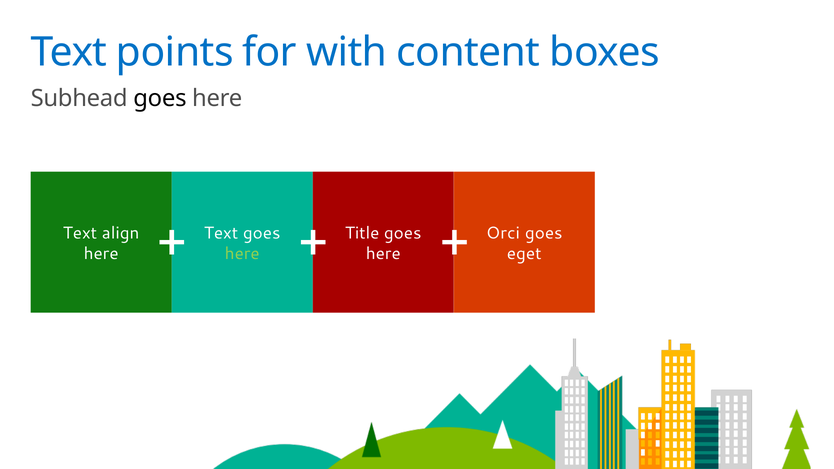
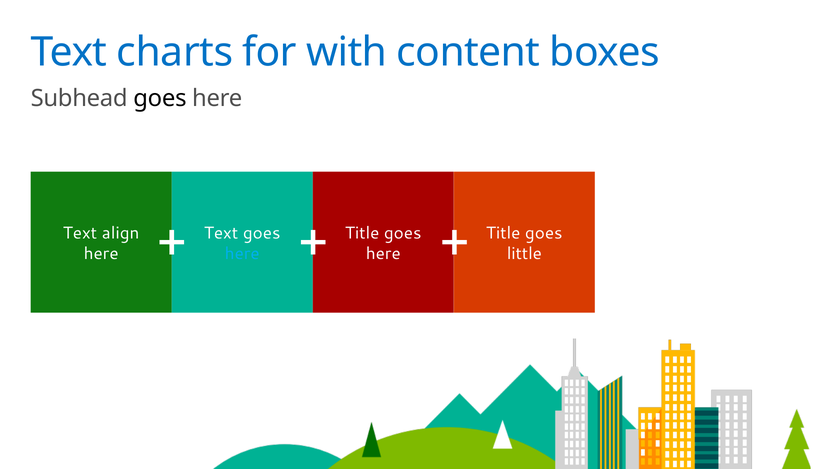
points: points -> charts
Orci at (503, 233): Orci -> Title
here at (242, 254) colour: light green -> light blue
eget: eget -> little
